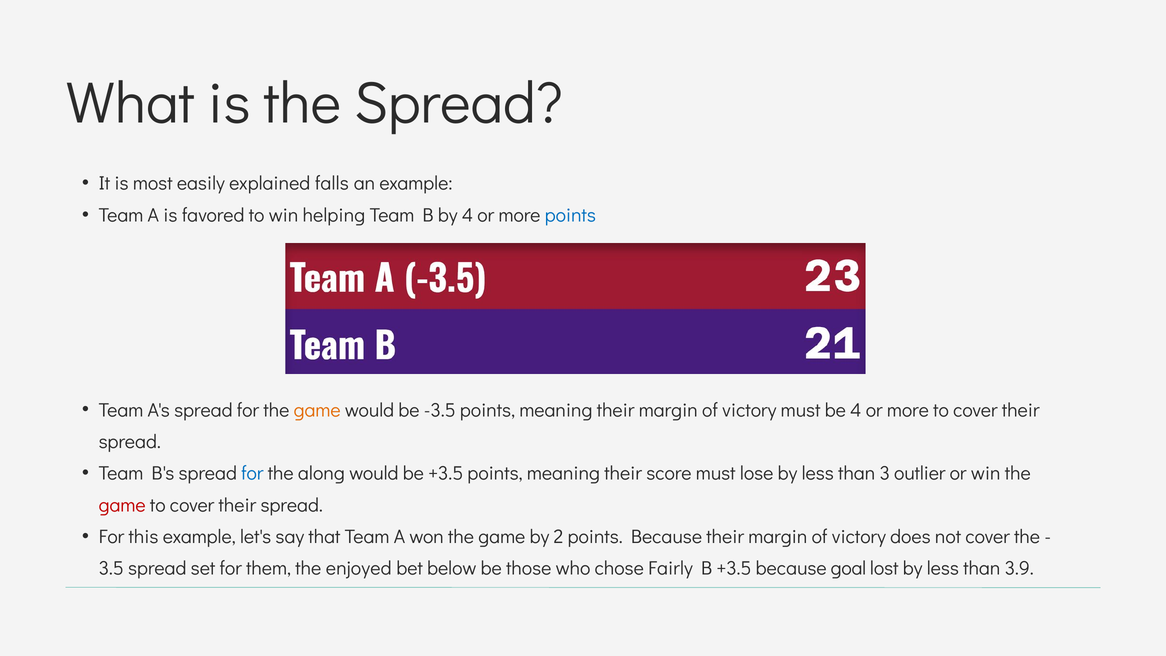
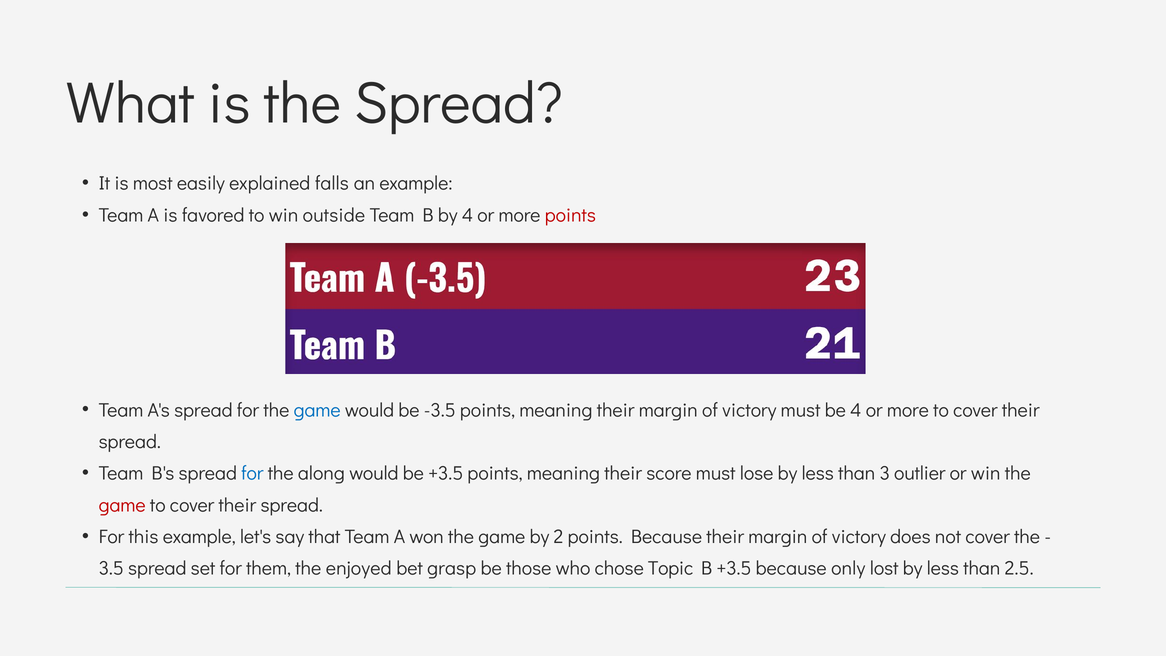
helping: helping -> outside
points at (570, 215) colour: blue -> red
game at (317, 410) colour: orange -> blue
below: below -> grasp
Fairly: Fairly -> Topic
goal: goal -> only
3.9: 3.9 -> 2.5
